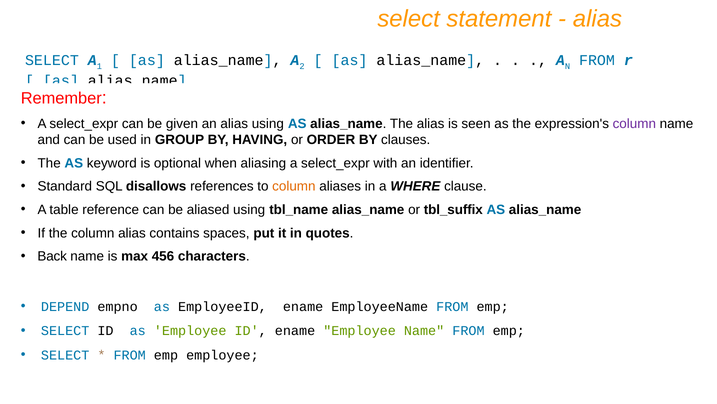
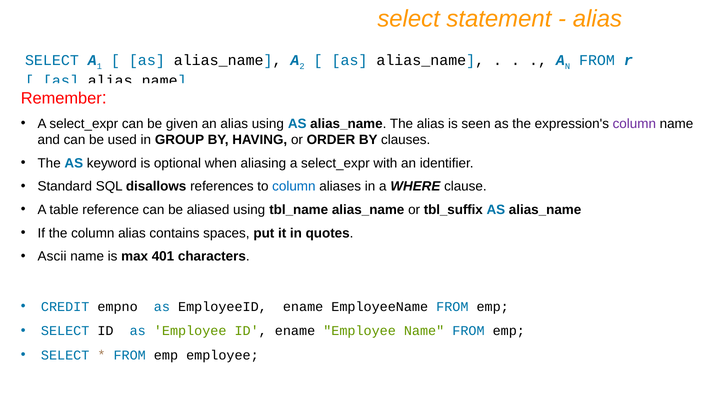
column at (294, 186) colour: orange -> blue
Back: Back -> Ascii
456: 456 -> 401
DEPEND: DEPEND -> CREDIT
